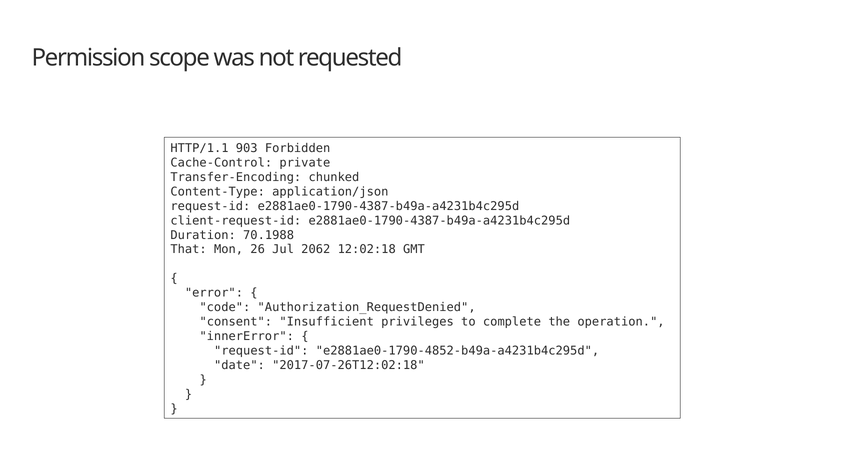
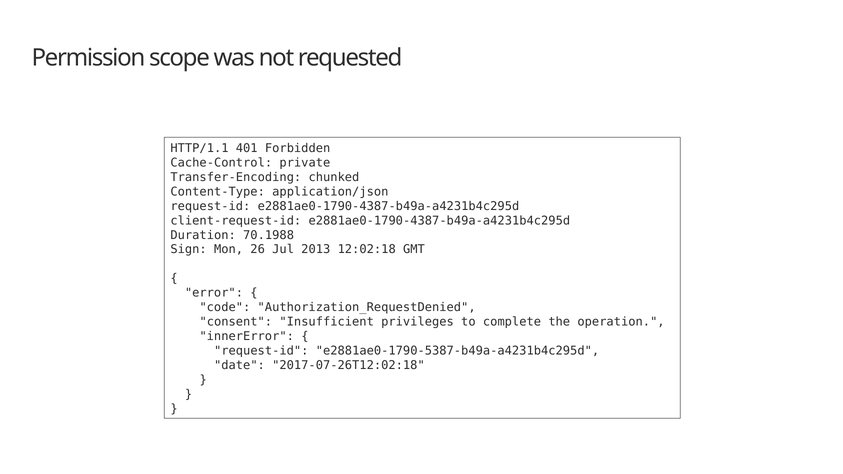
903: 903 -> 401
That: That -> Sign
2062: 2062 -> 2013
e2881ae0-1790-4852-b49a-a4231b4c295d: e2881ae0-1790-4852-b49a-a4231b4c295d -> e2881ae0-1790-5387-b49a-a4231b4c295d
